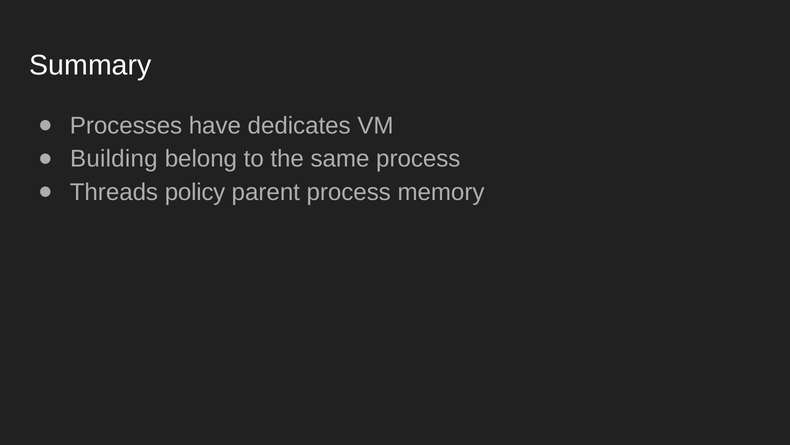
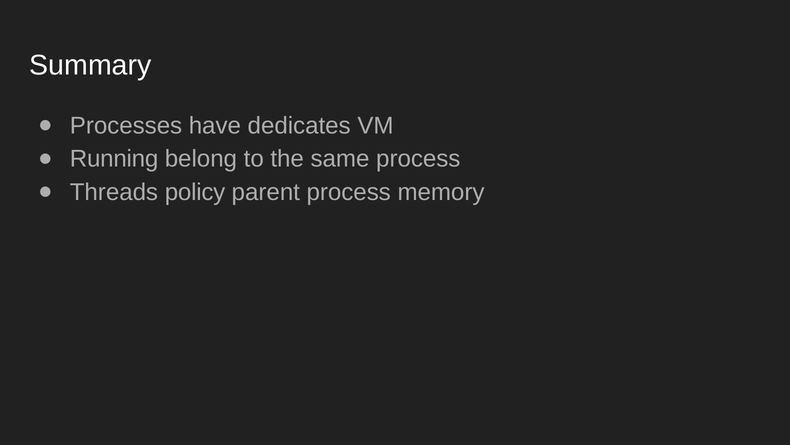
Building: Building -> Running
